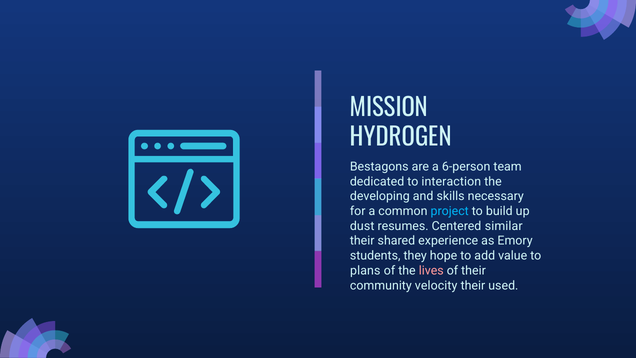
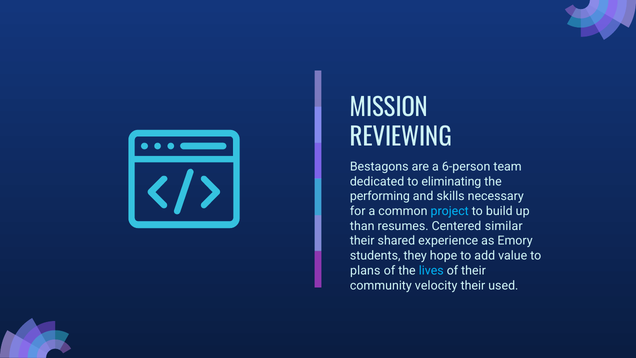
HYDROGEN: HYDROGEN -> REVIEWING
interaction: interaction -> eliminating
developing: developing -> performing
dust: dust -> than
lives colour: pink -> light blue
